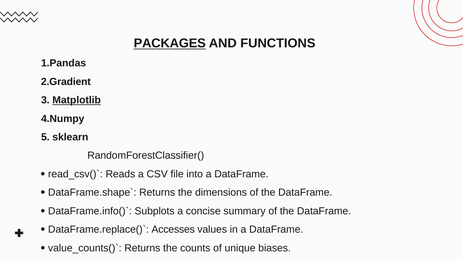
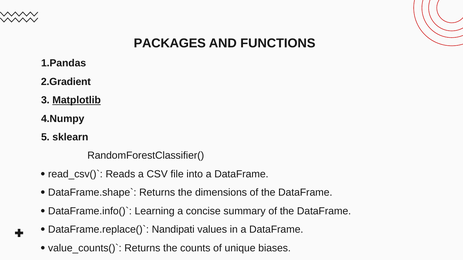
PACKAGES underline: present -> none
Subplots: Subplots -> Learning
Accesses: Accesses -> Nandipati
